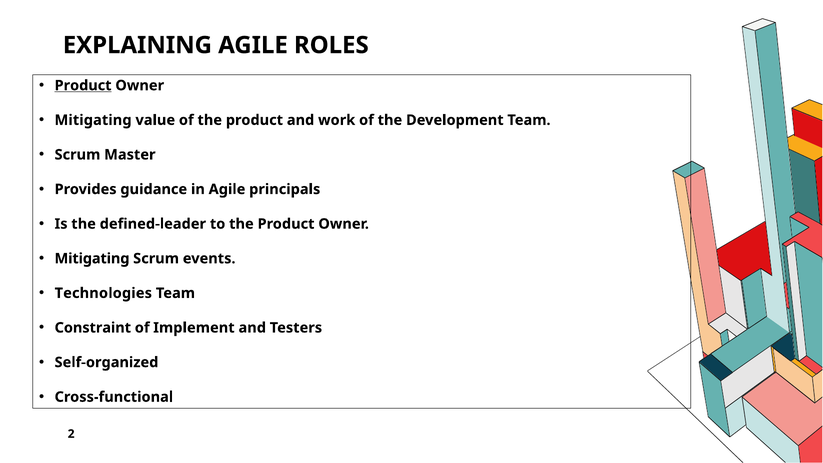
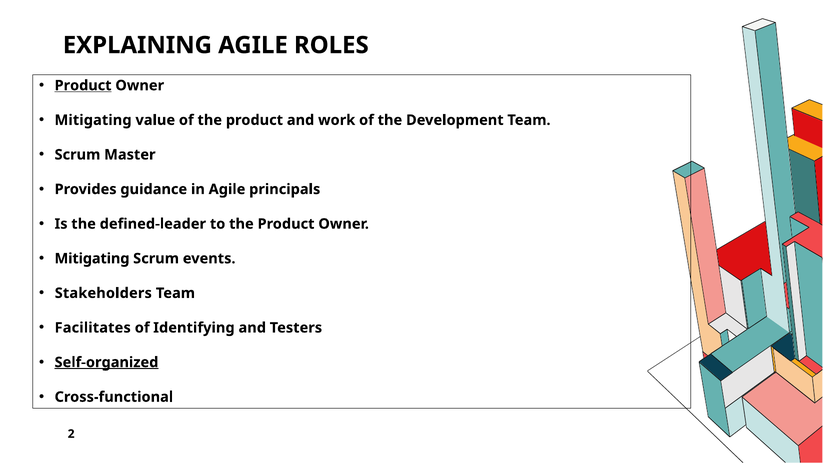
Technologies: Technologies -> Stakeholders
Constraint: Constraint -> Facilitates
Implement: Implement -> Identifying
Self-organized underline: none -> present
